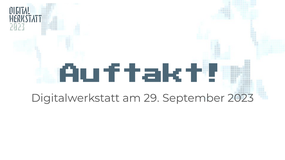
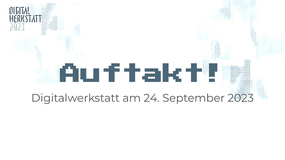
29: 29 -> 24
